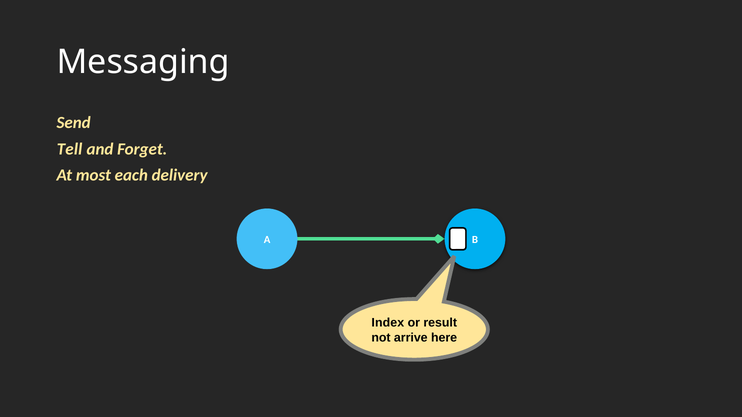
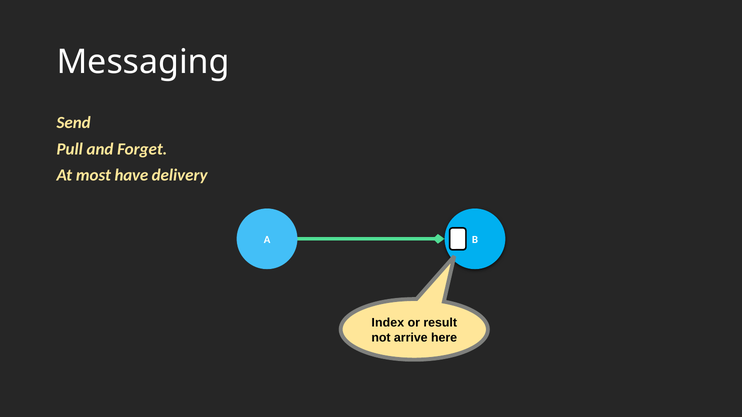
Tell: Tell -> Pull
each: each -> have
